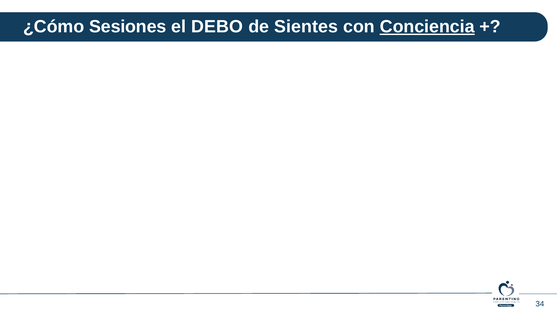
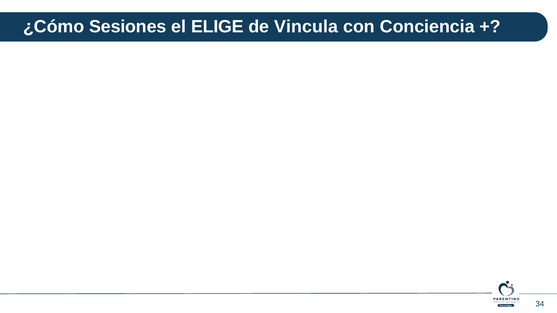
DEBO: DEBO -> ELIGE
Sientes: Sientes -> Vincula
Conciencia underline: present -> none
